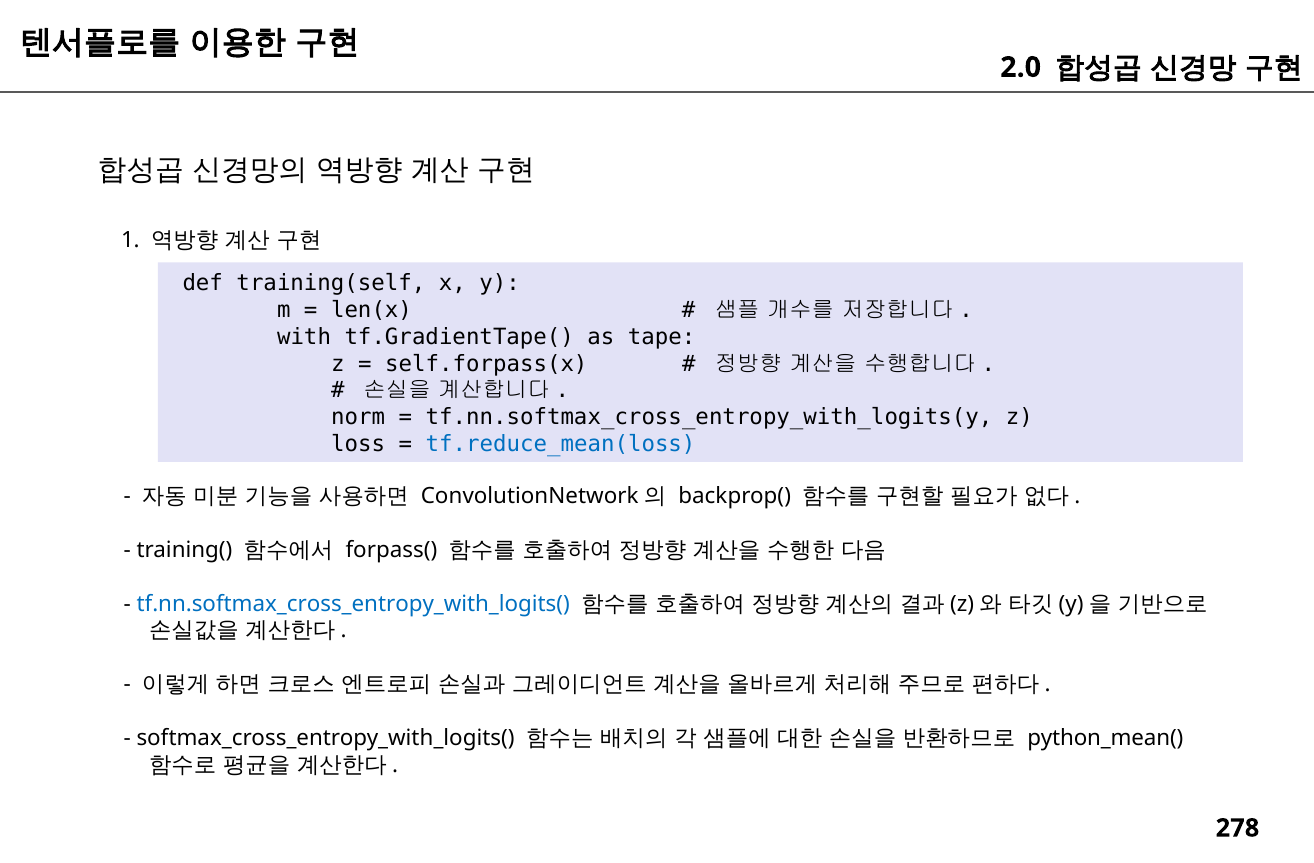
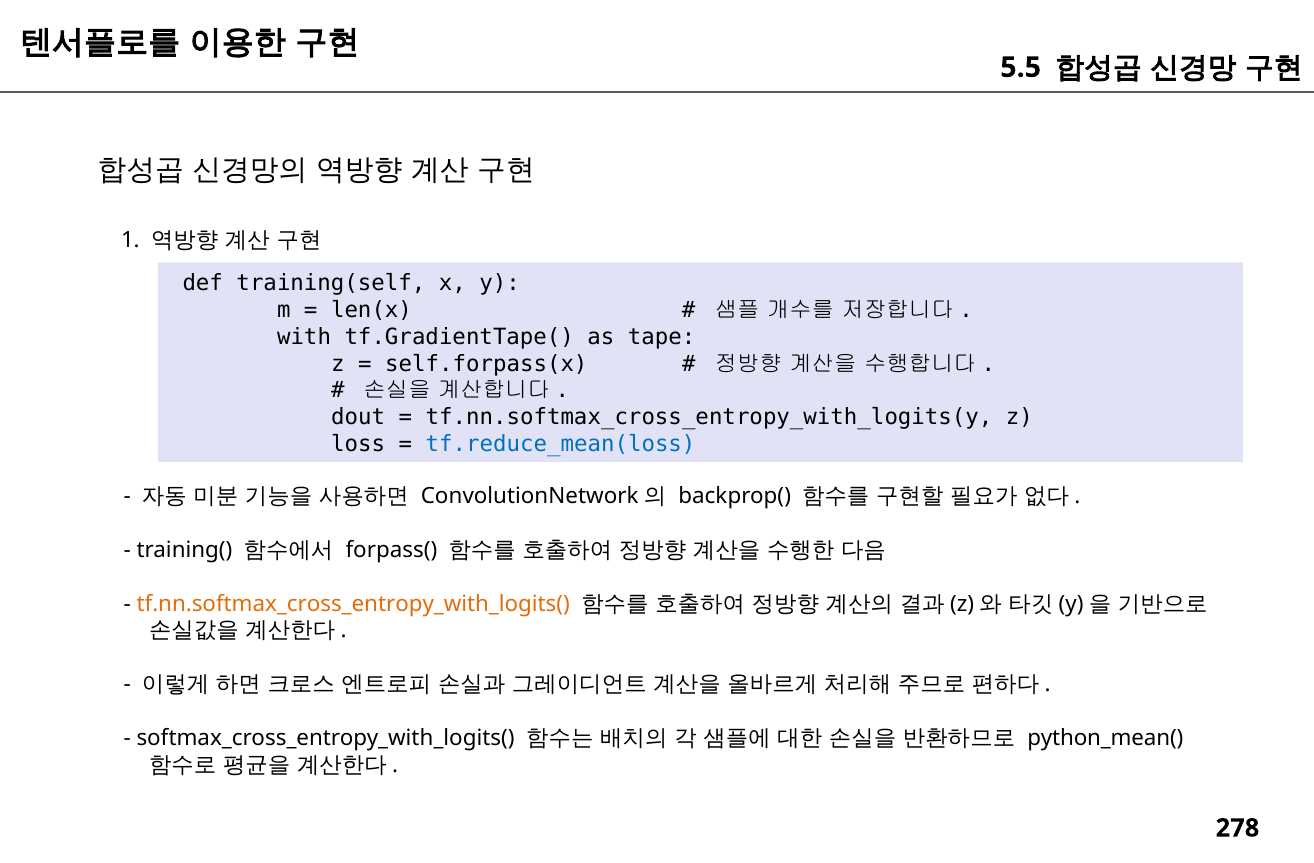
2.0: 2.0 -> 5.5
norm: norm -> dout
tf.nn.softmax_cross_entropy_with_logits( colour: blue -> orange
